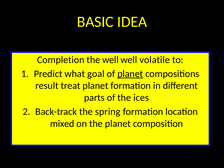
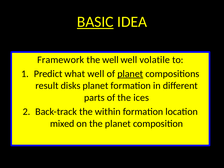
BASIC underline: none -> present
Completion: Completion -> Framework
what goal: goal -> well
treat: treat -> disks
spring: spring -> within
